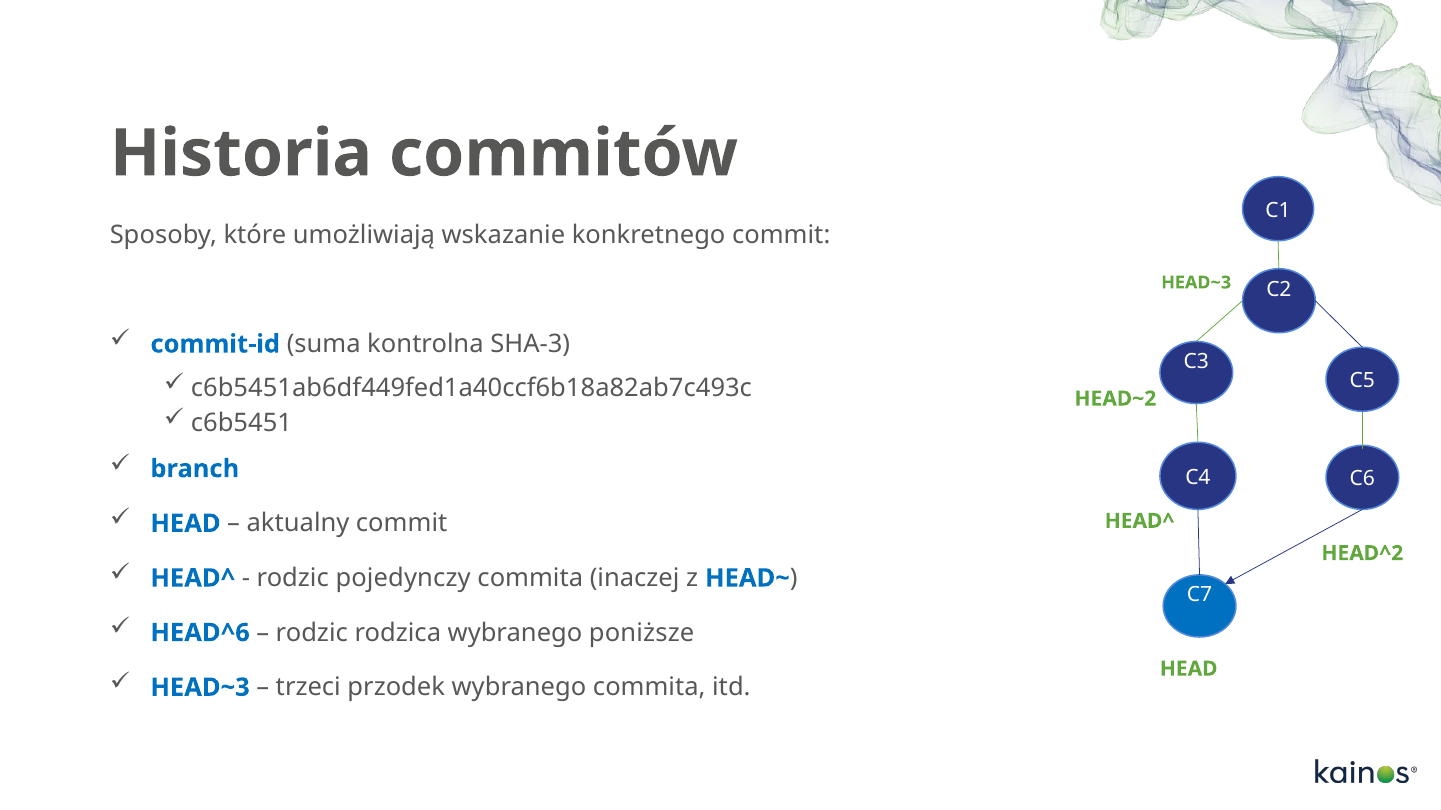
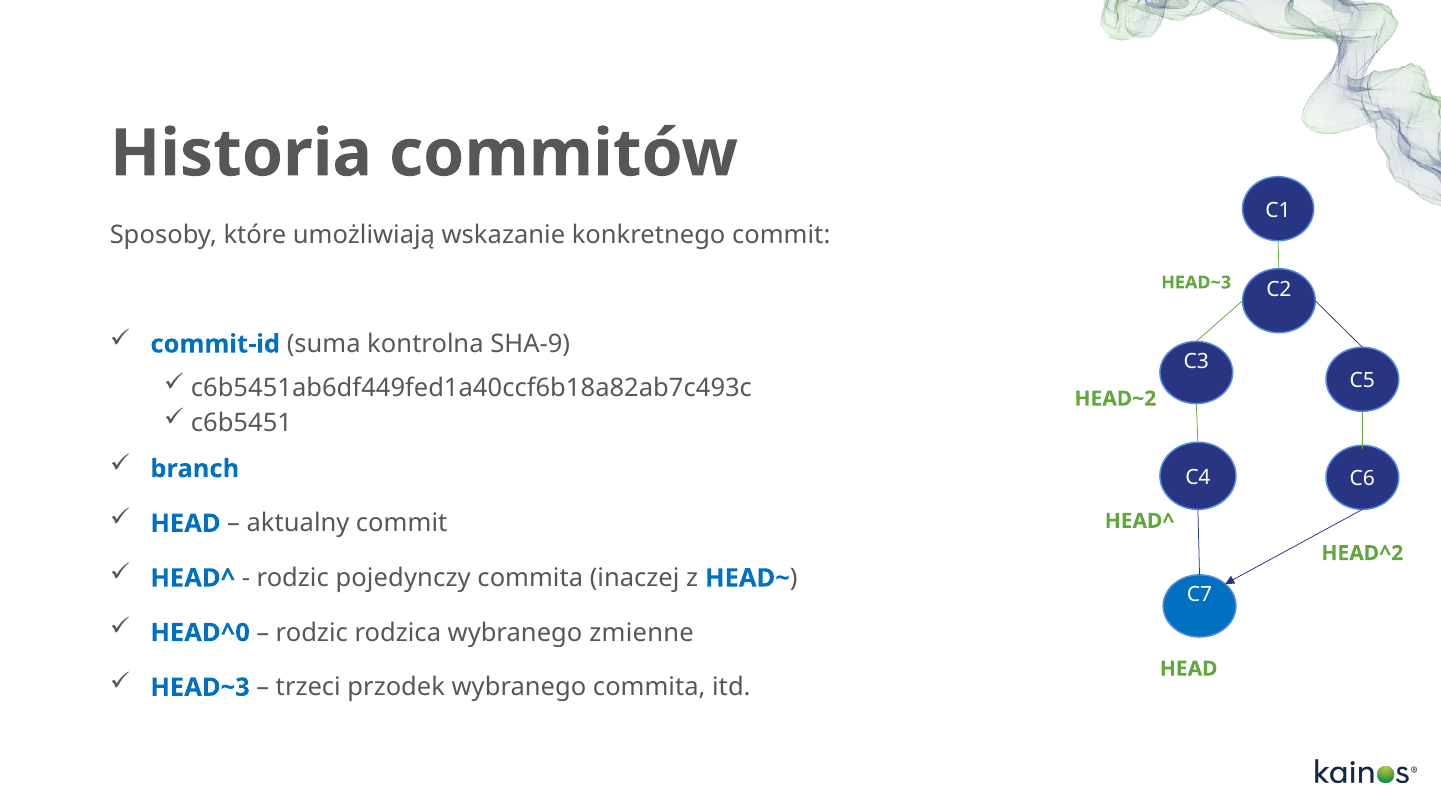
SHA-3: SHA-3 -> SHA-9
HEAD^6: HEAD^6 -> HEAD^0
poniższe: poniższe -> zmienne
